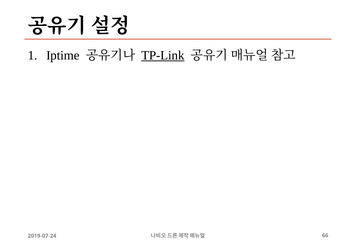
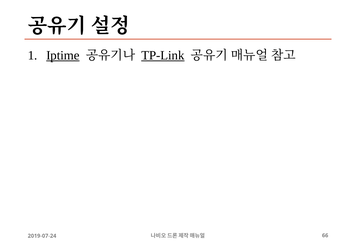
Iptime underline: none -> present
